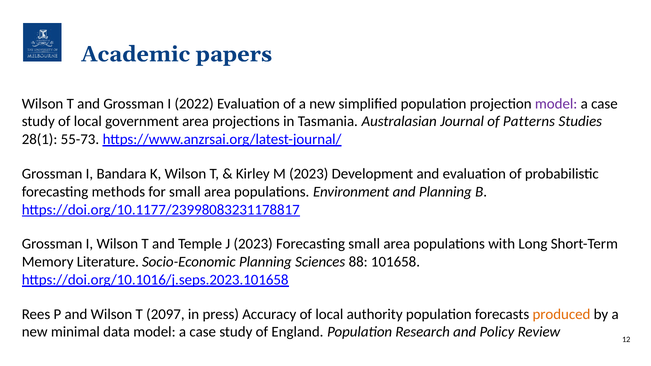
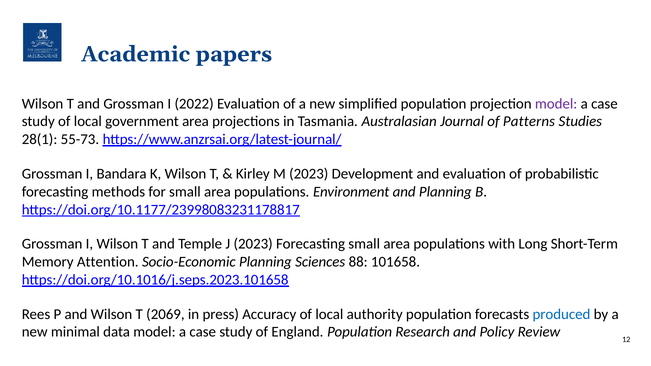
Literature: Literature -> Attention
2097: 2097 -> 2069
produced colour: orange -> blue
